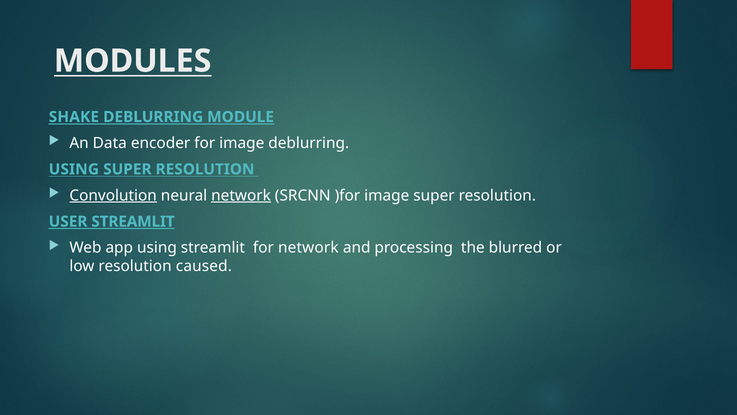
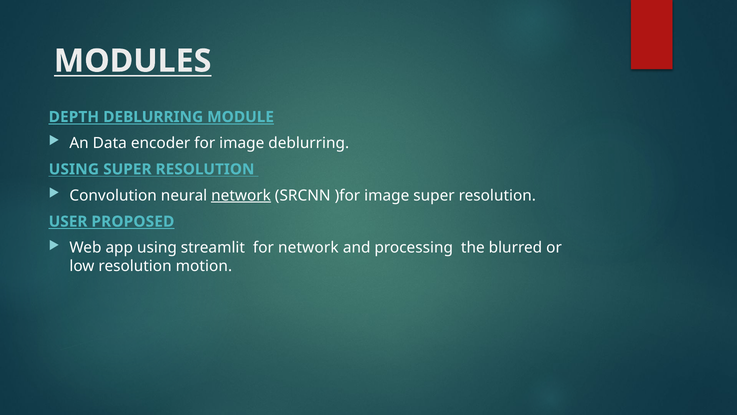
SHAKE: SHAKE -> DEPTH
Convolution underline: present -> none
USER STREAMLIT: STREAMLIT -> PROPOSED
caused: caused -> motion
